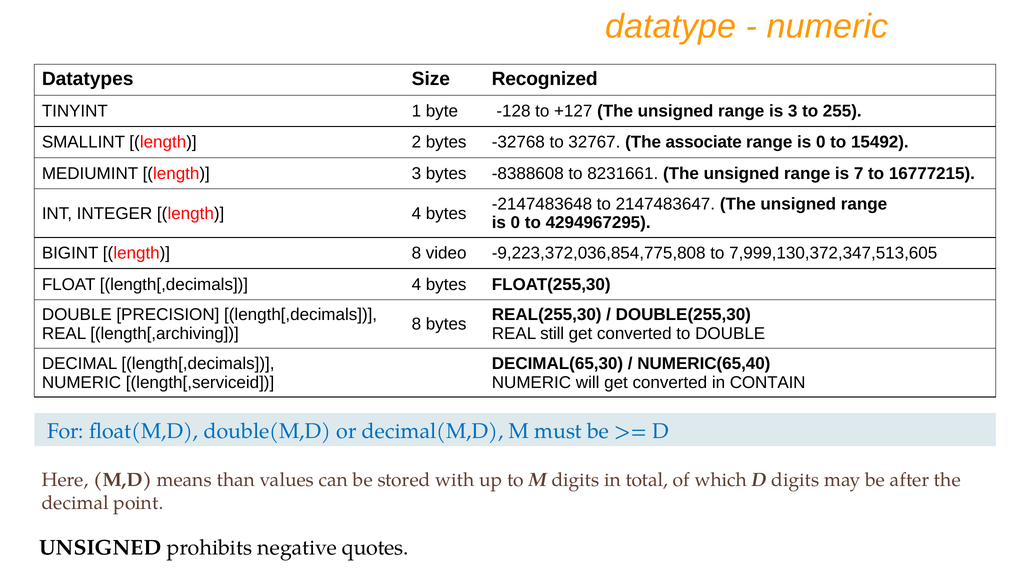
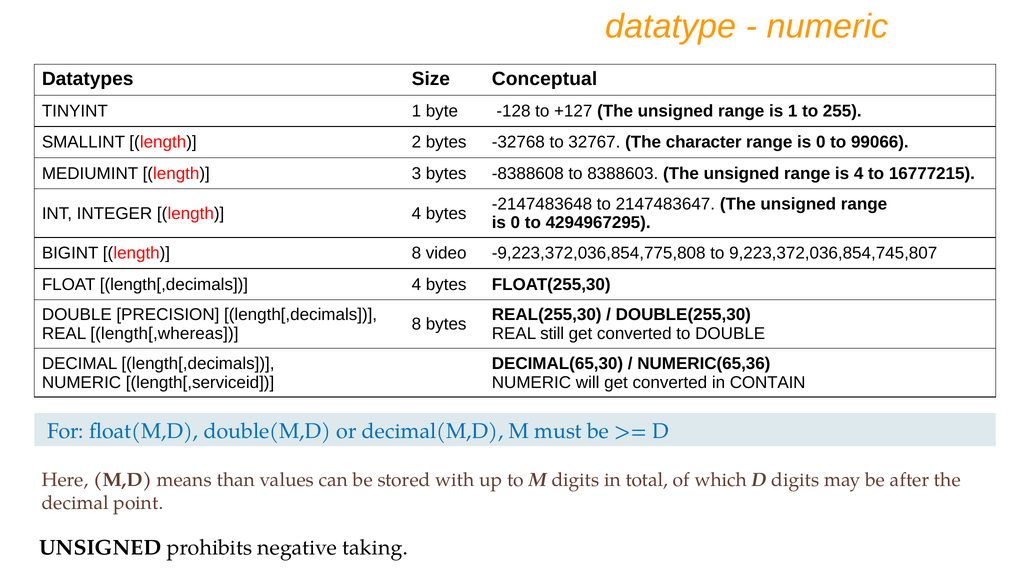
Recognized: Recognized -> Conceptual
is 3: 3 -> 1
associate: associate -> character
15492: 15492 -> 99066
8231661: 8231661 -> 8388603
is 7: 7 -> 4
7,999,130,372,347,513,605: 7,999,130,372,347,513,605 -> 9,223,372,036,854,745,807
length[,archiving: length[,archiving -> length[,whereas
NUMERIC(65,40: NUMERIC(65,40 -> NUMERIC(65,36
quotes: quotes -> taking
